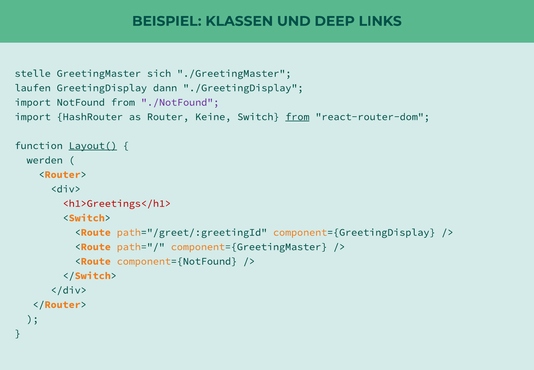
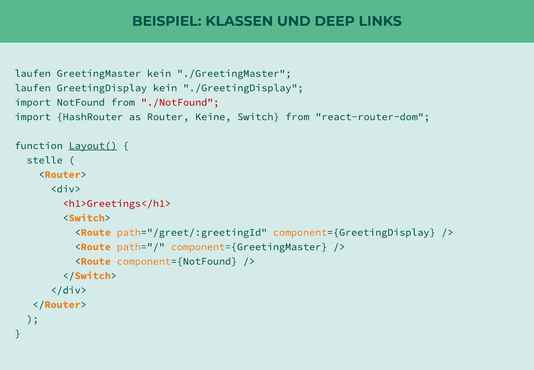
stelle at (33, 73): stelle -> laufen
GreetingMaster sich: sich -> kein
GreetingDisplay dann: dann -> kein
./NotFound colour: purple -> red
from at (297, 117) underline: present -> none
werden: werden -> stelle
